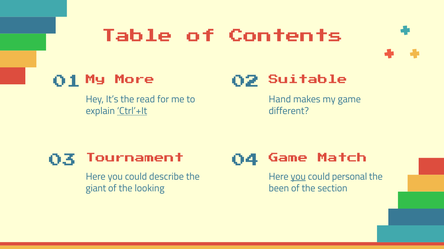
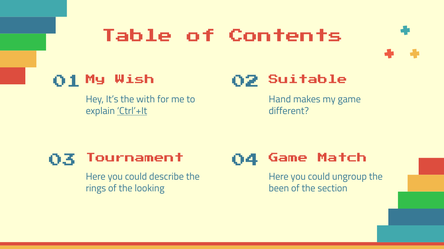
More: More -> Wish
read: read -> with
you at (298, 177) underline: present -> none
personal: personal -> ungroup
giant: giant -> rings
